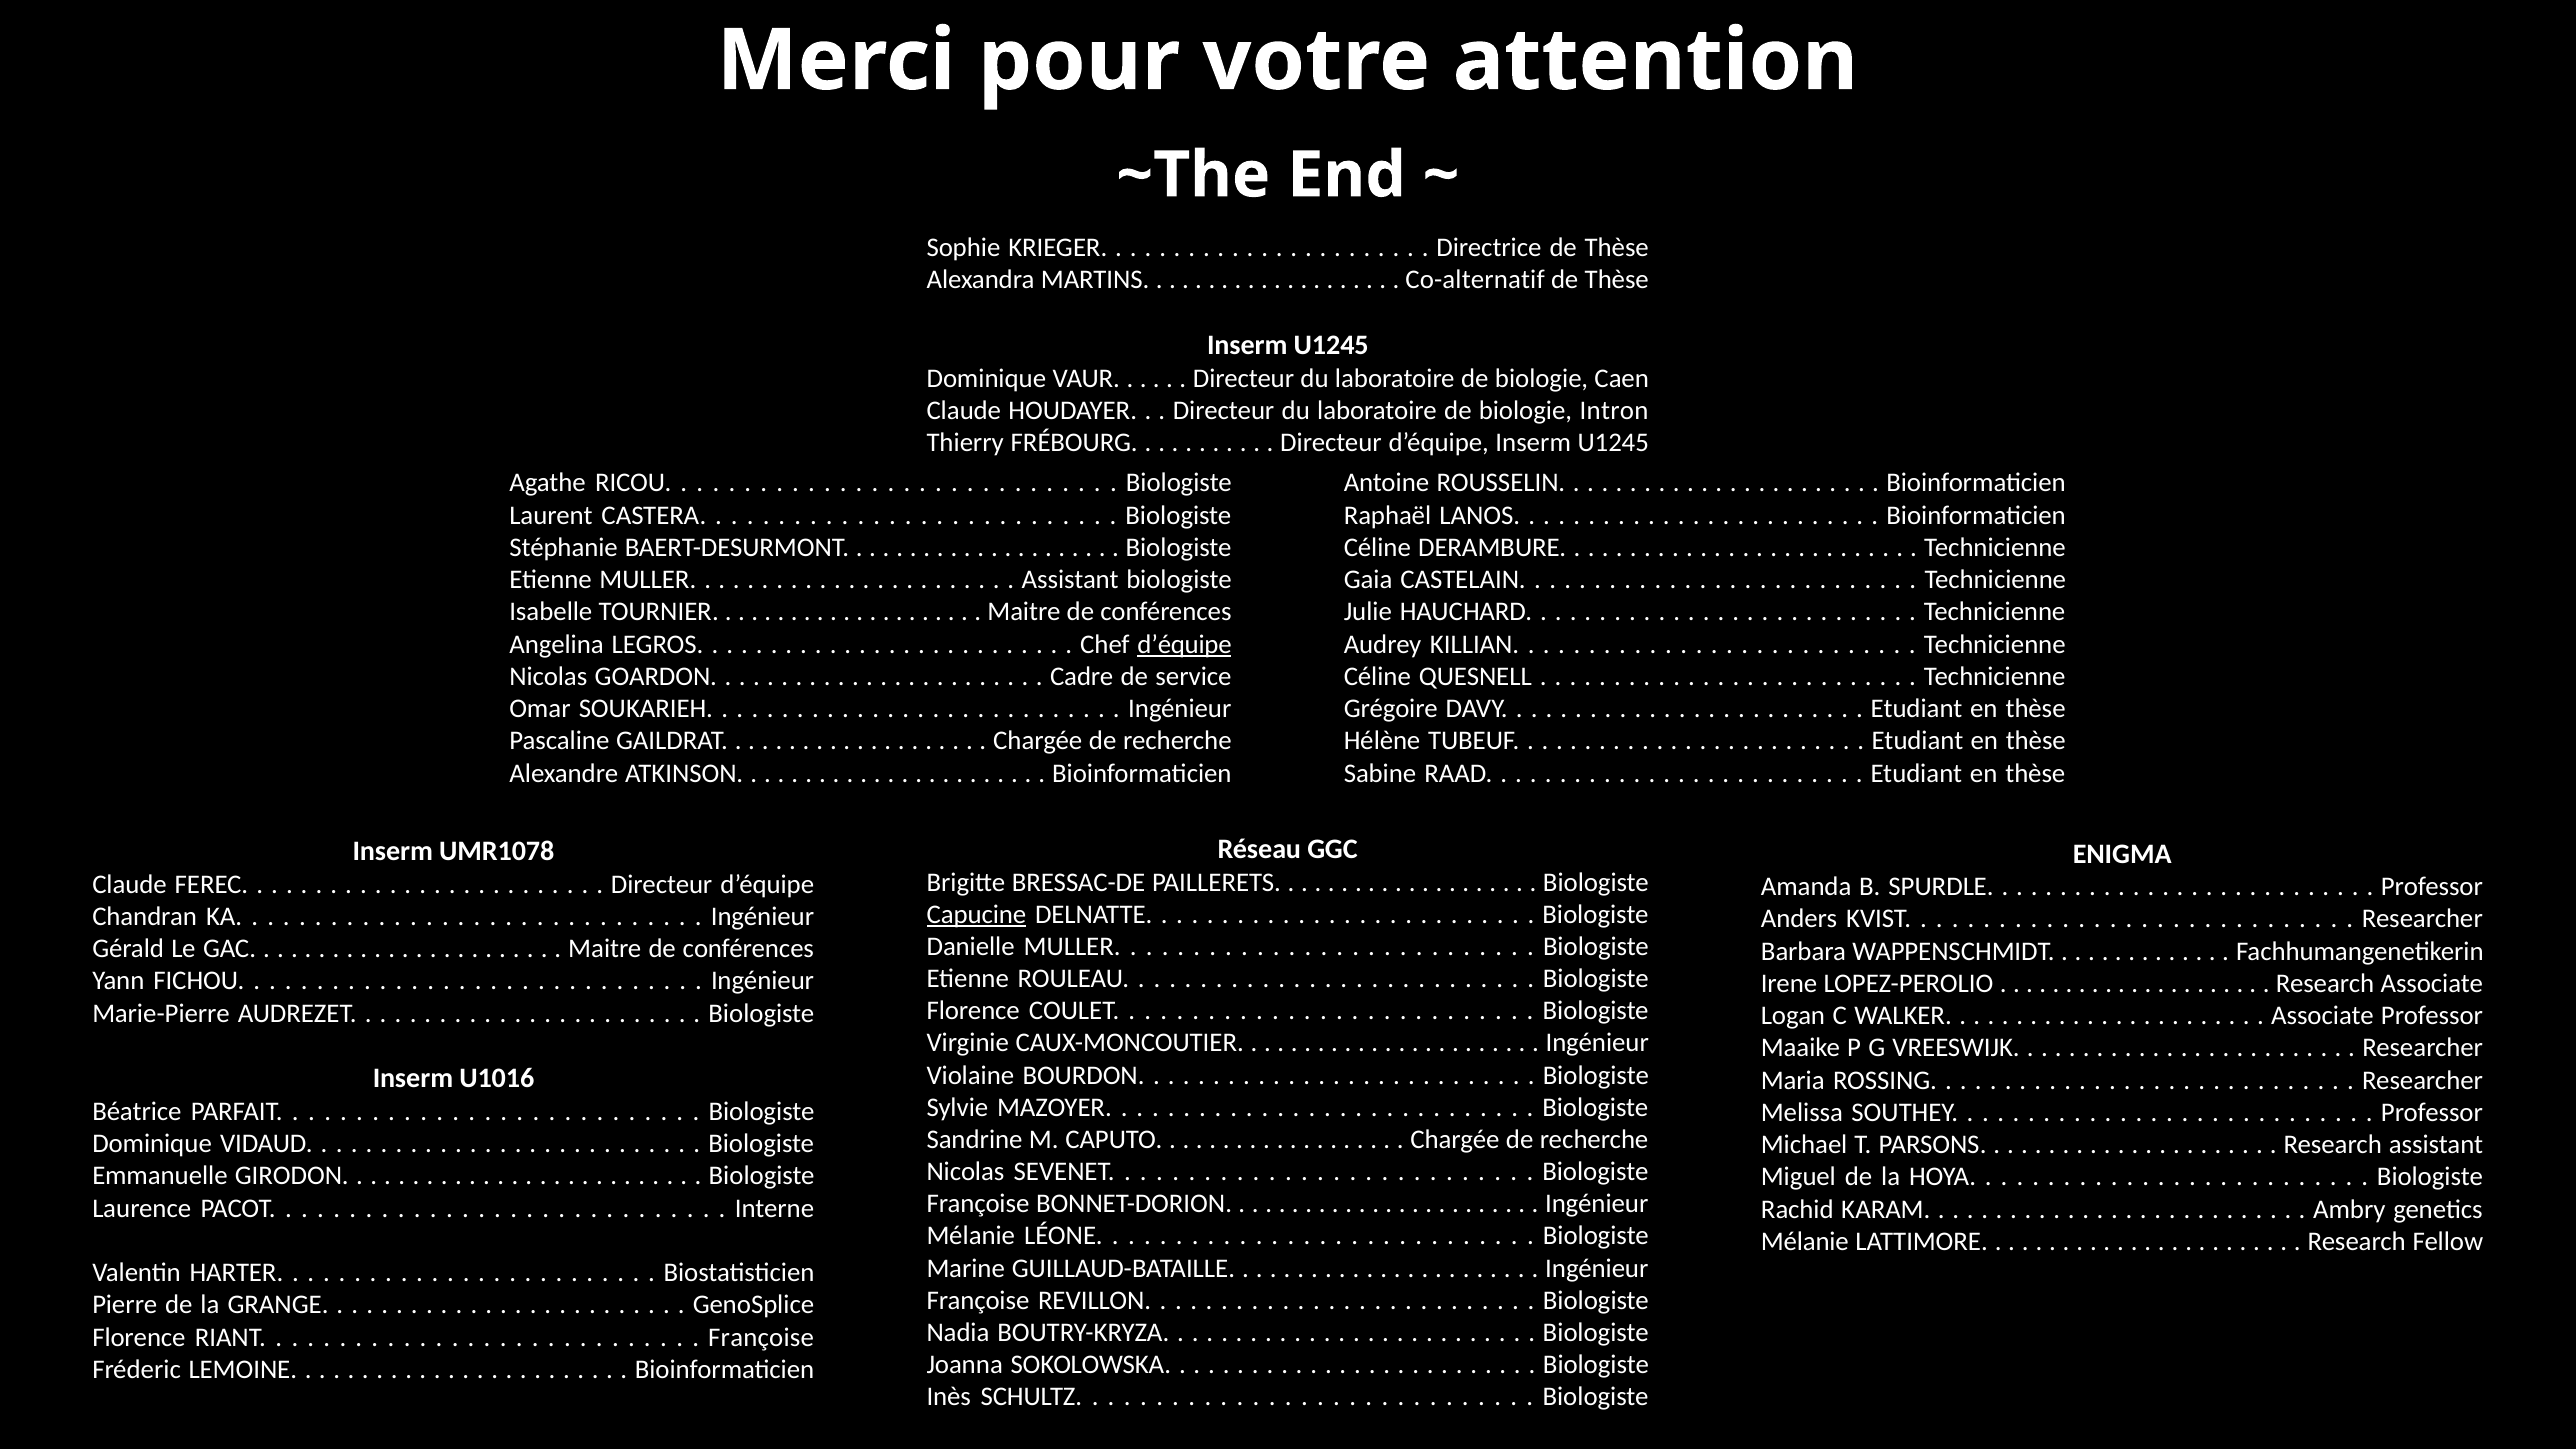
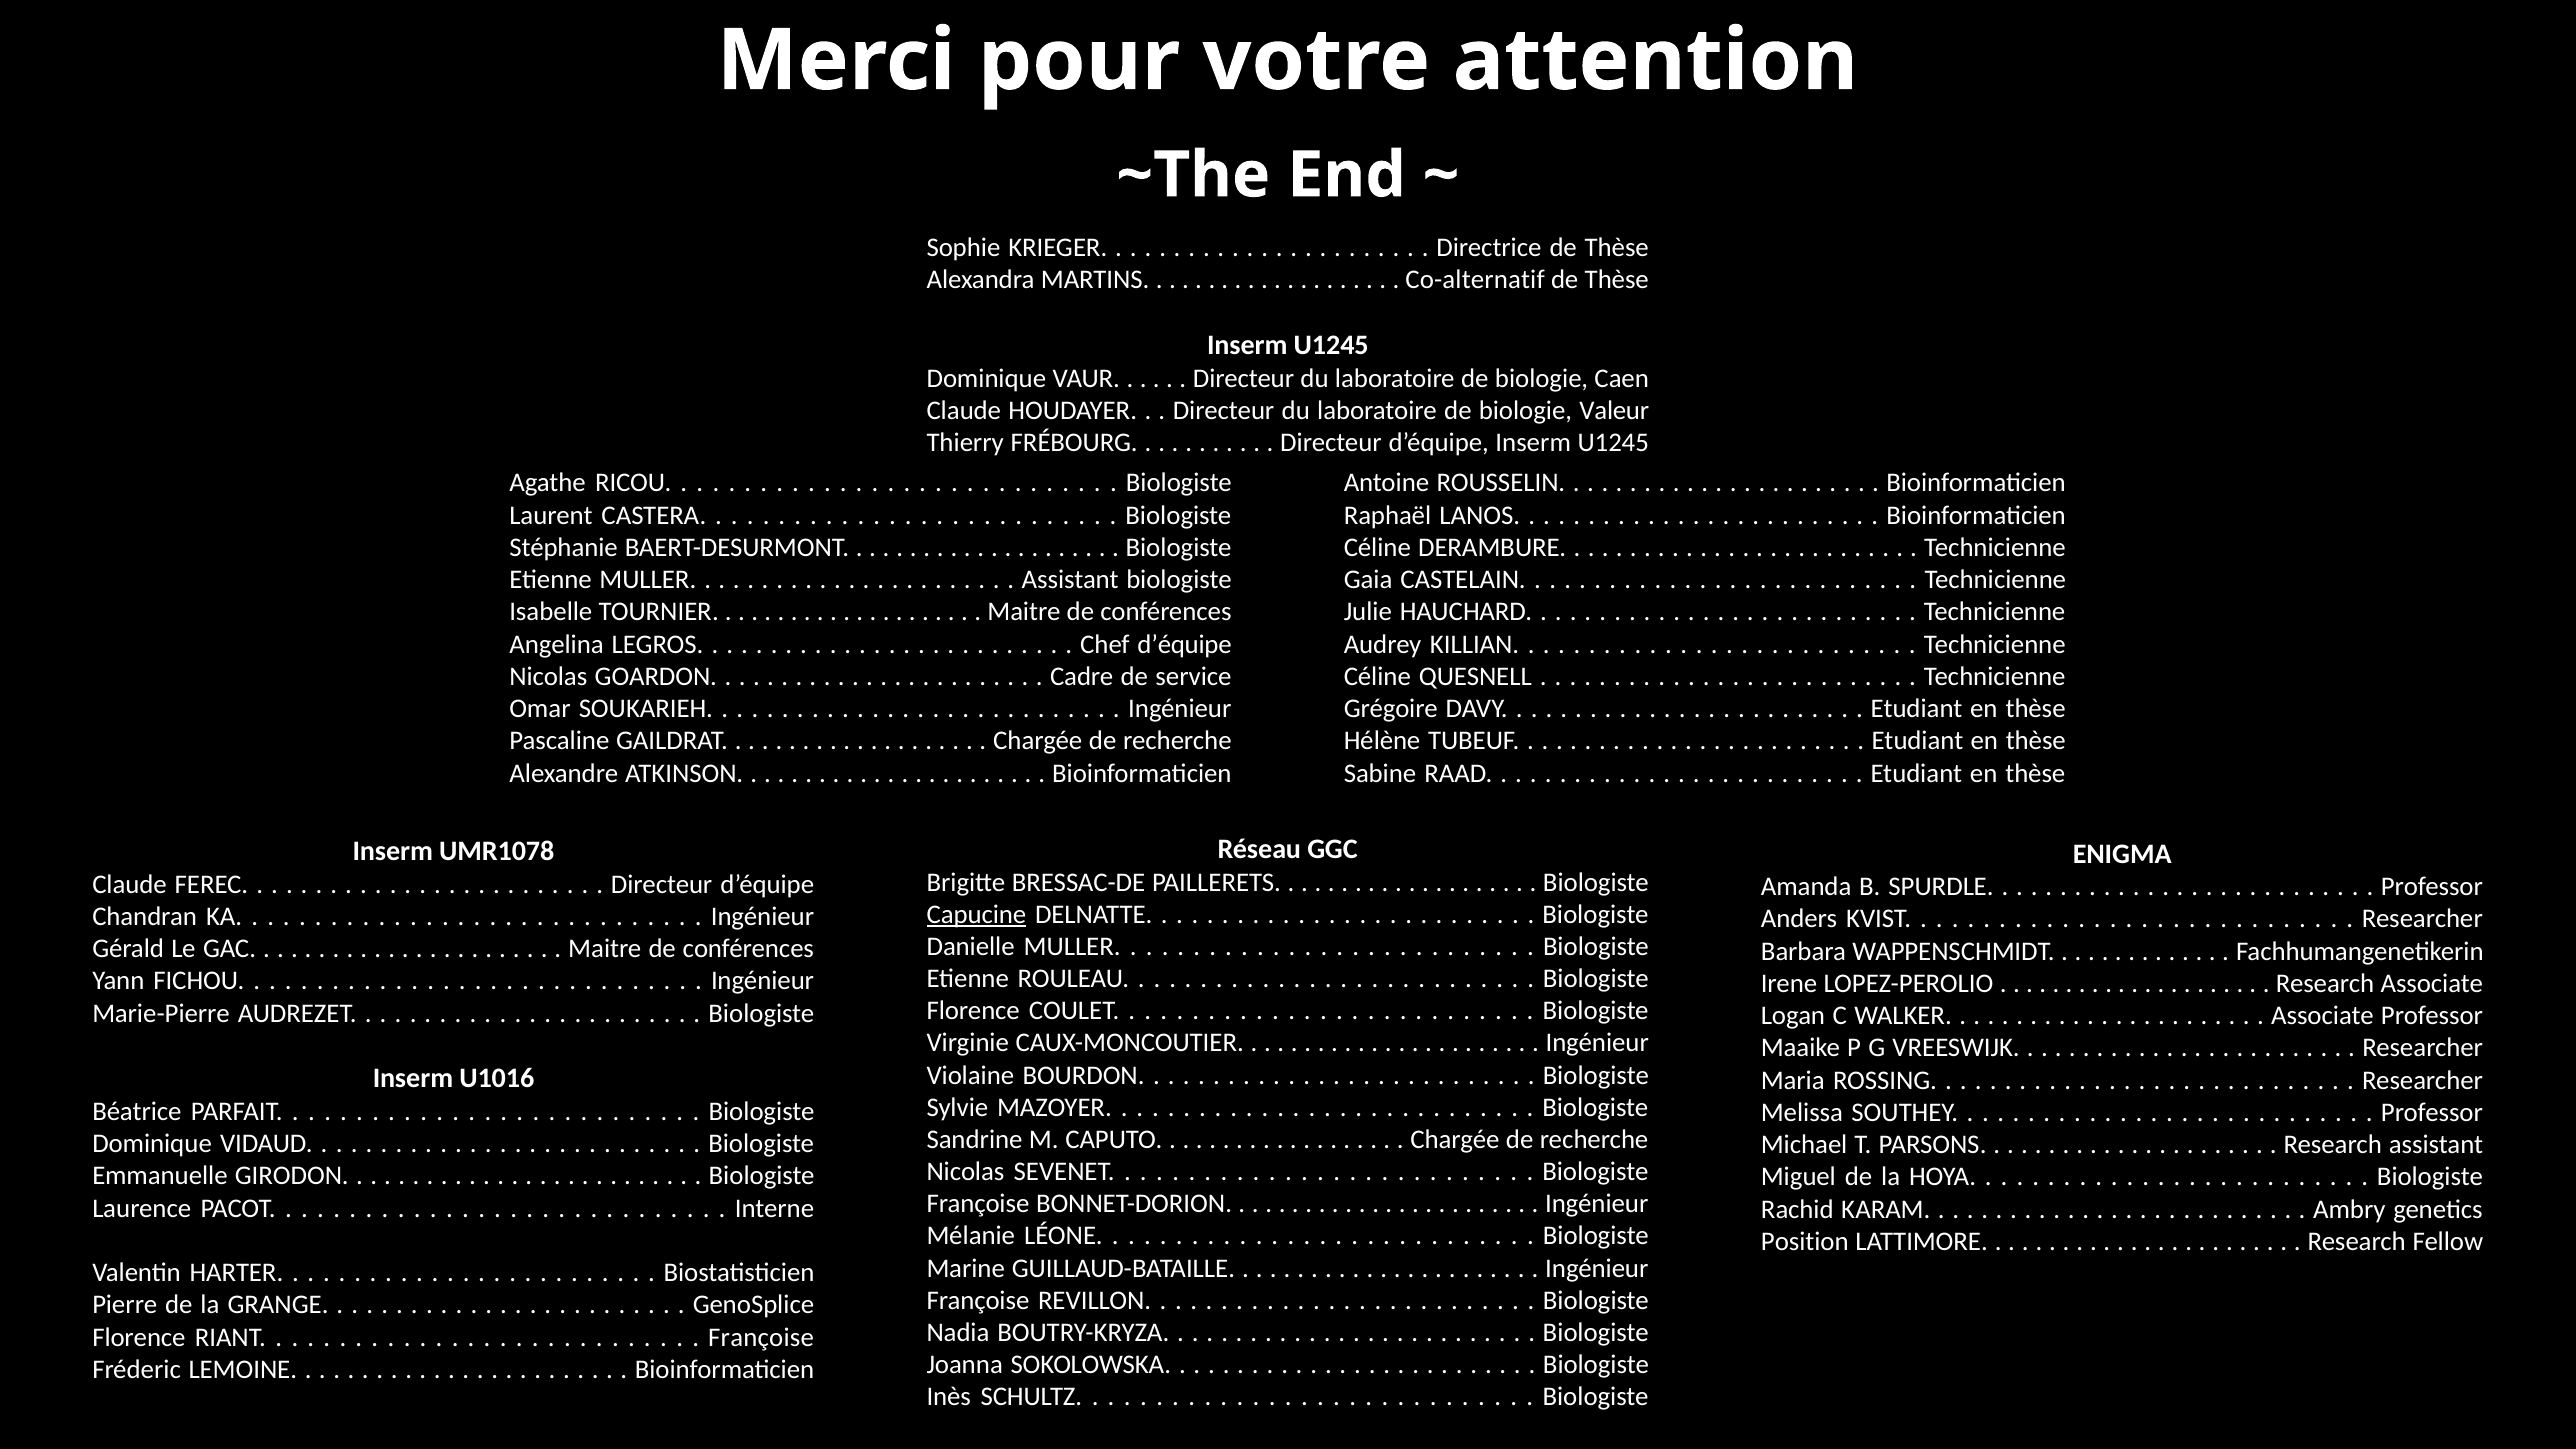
Intron: Intron -> Valeur
d’équipe at (1185, 644) underline: present -> none
Mélanie at (1805, 1242): Mélanie -> Position
